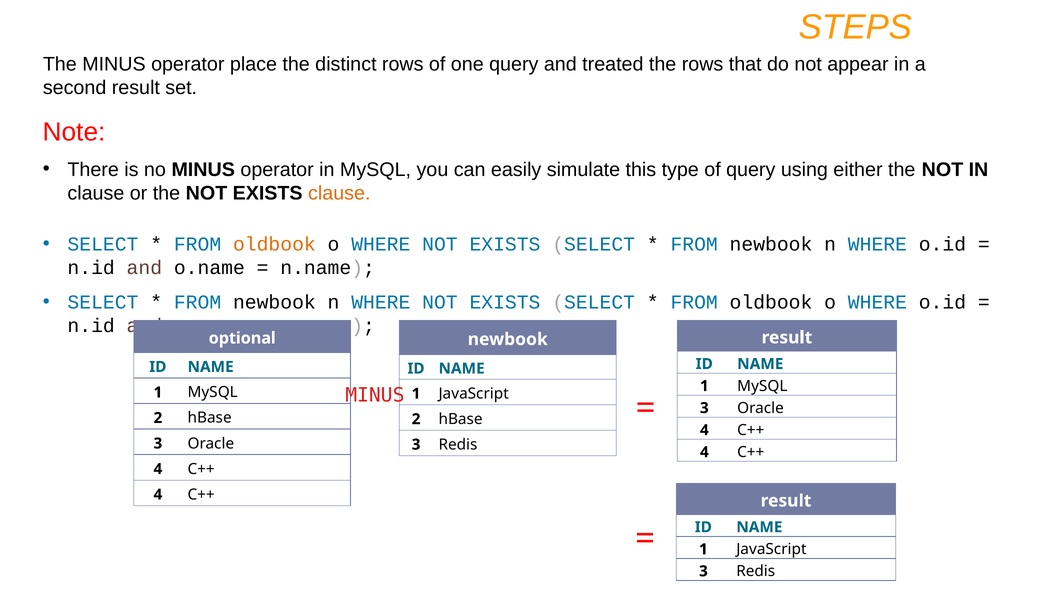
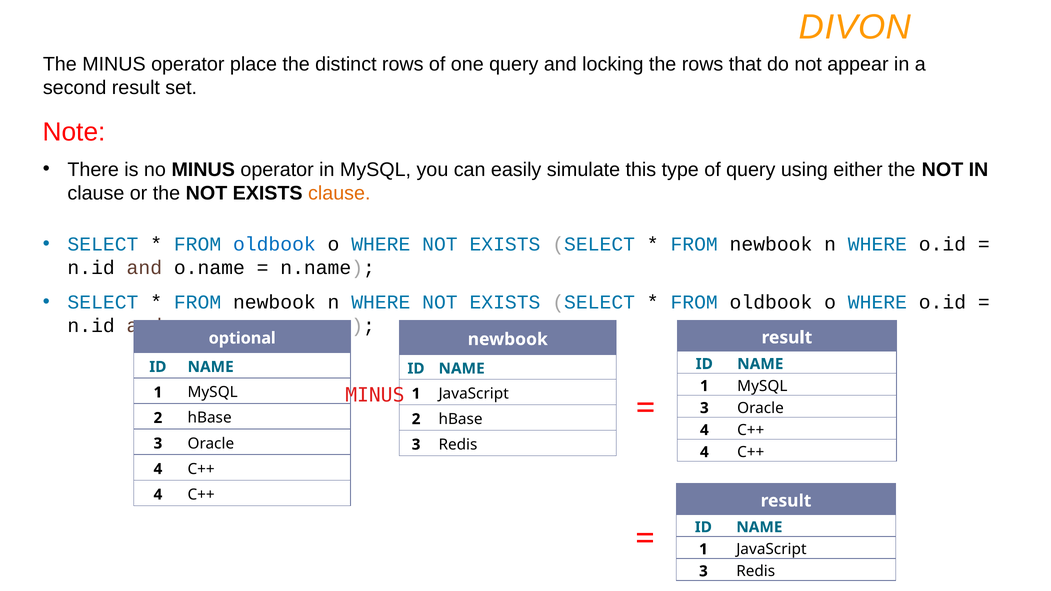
STEPS: STEPS -> DIVON
treated: treated -> locking
oldbook at (274, 244) colour: orange -> blue
